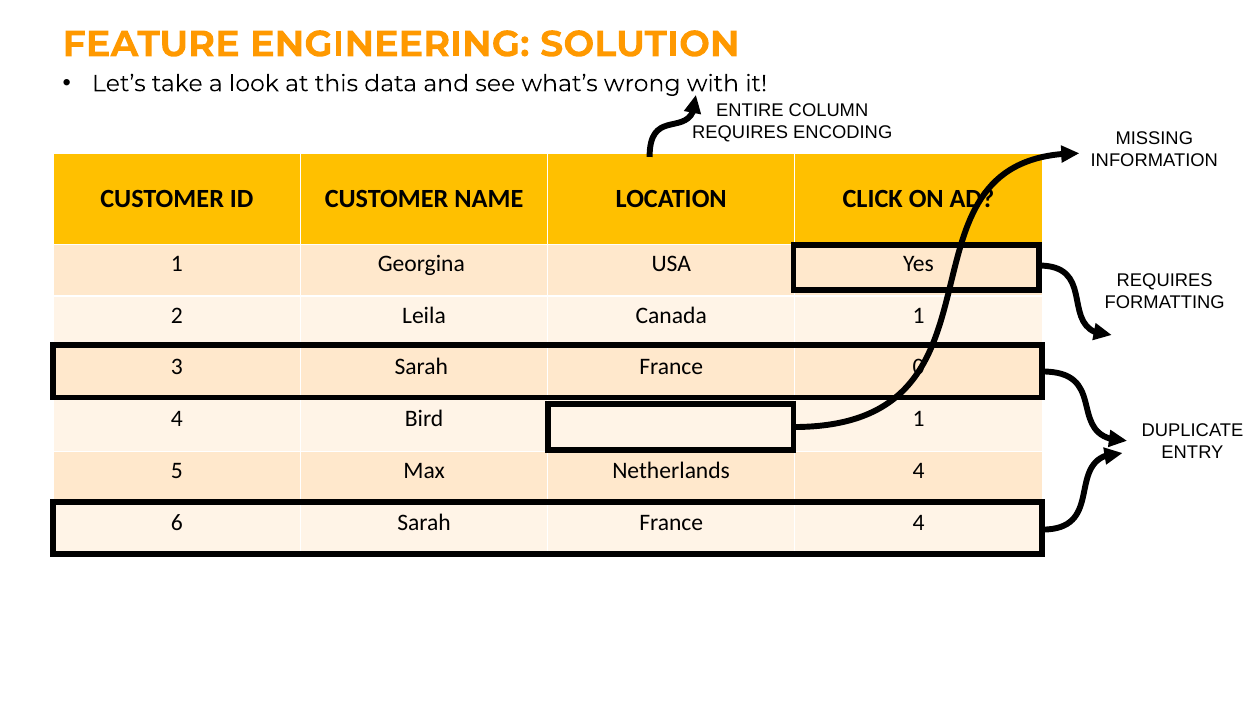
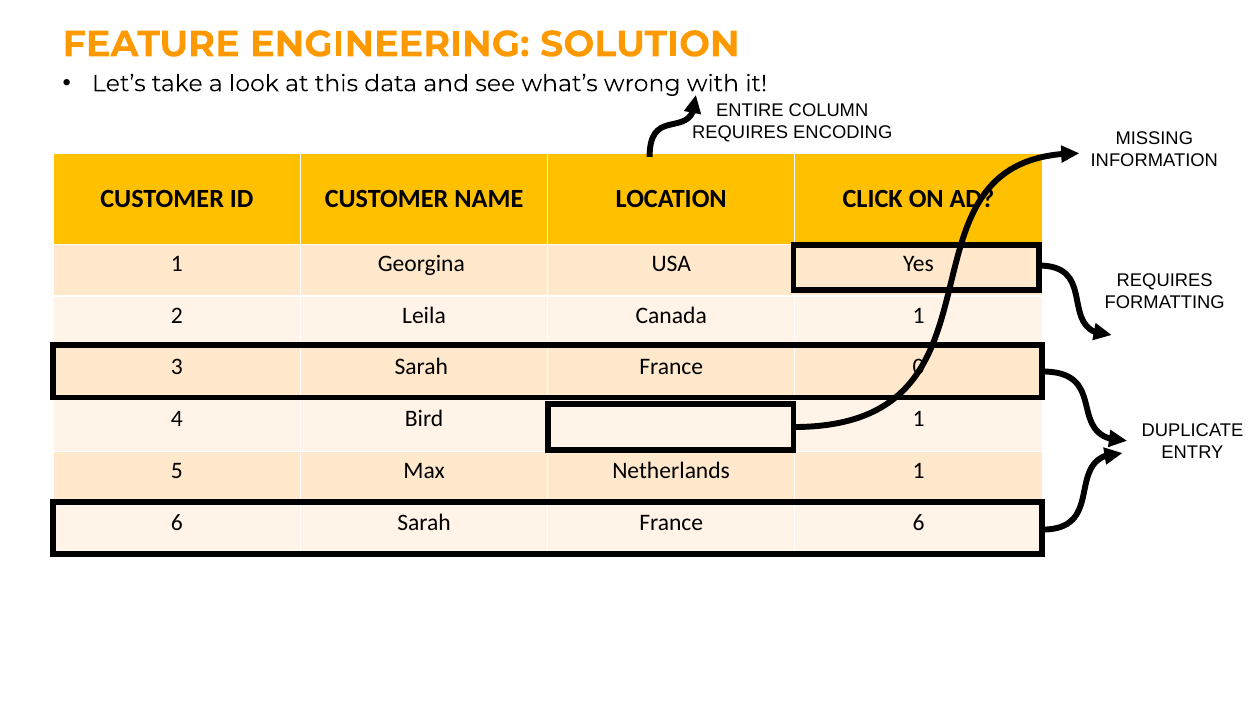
Netherlands 4: 4 -> 1
France 4: 4 -> 6
